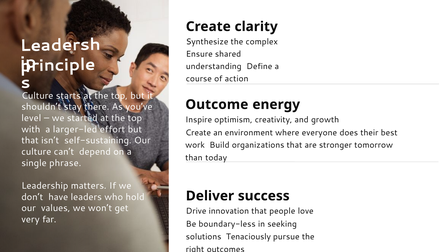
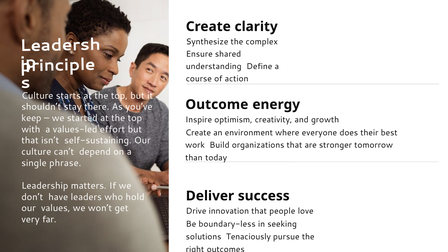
level: level -> keep
larger-led: larger-led -> values-led
